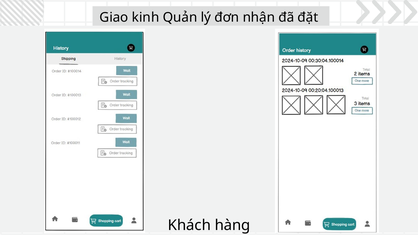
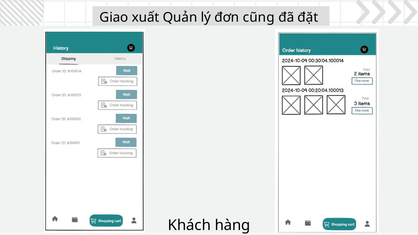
kinh: kinh -> xuất
nhận: nhận -> cũng
